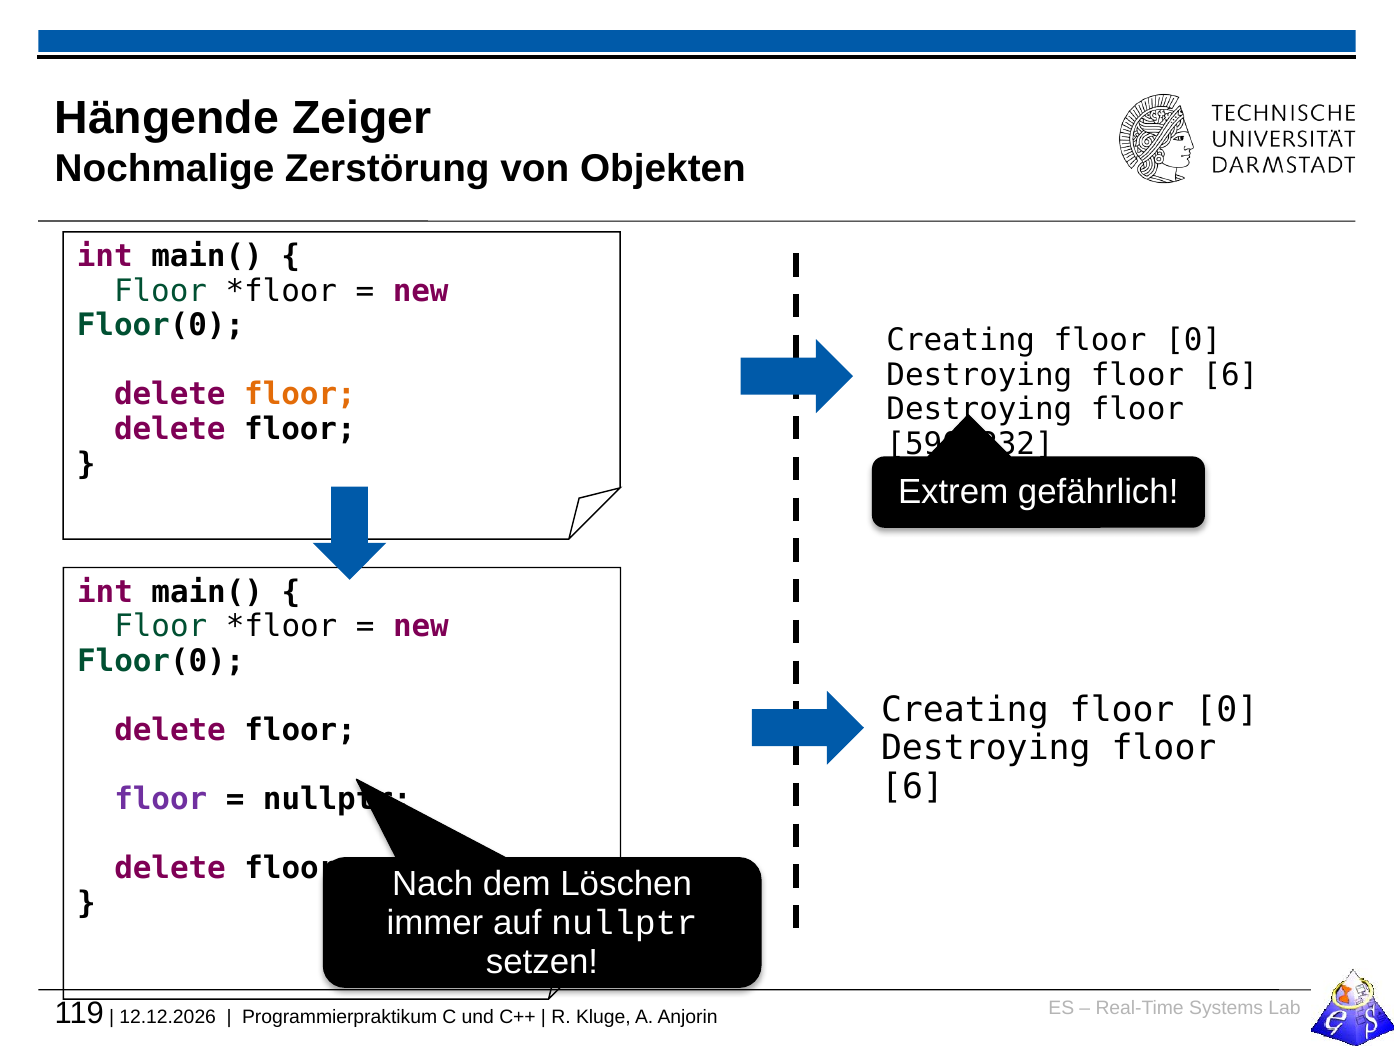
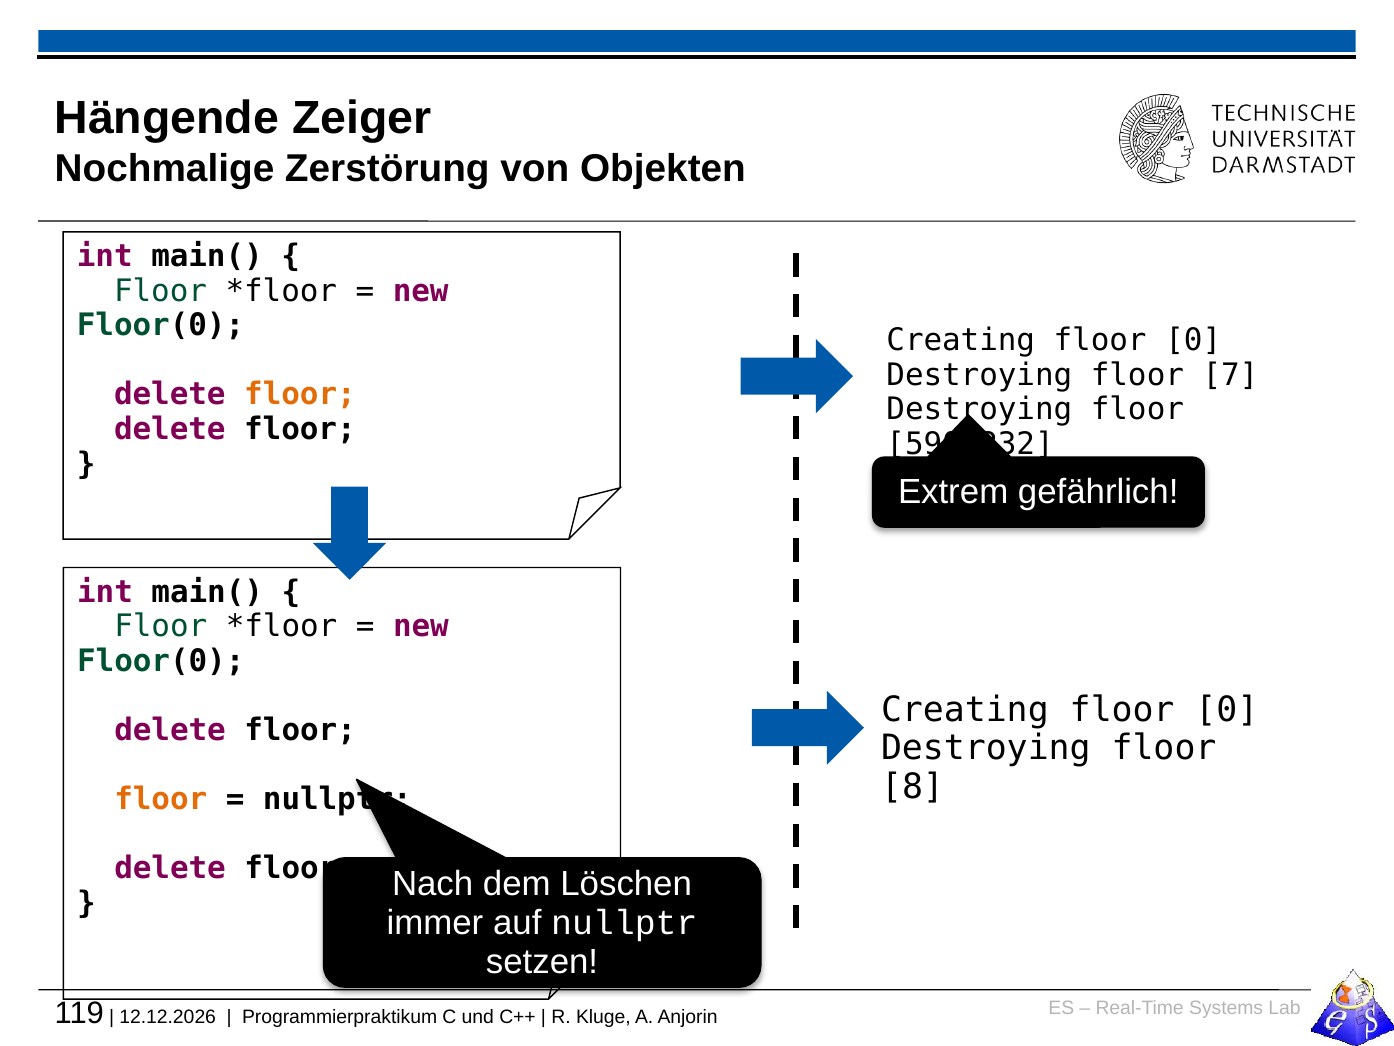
6 at (1230, 375): 6 -> 7
6 at (912, 787): 6 -> 8
floor at (161, 799) colour: purple -> orange
